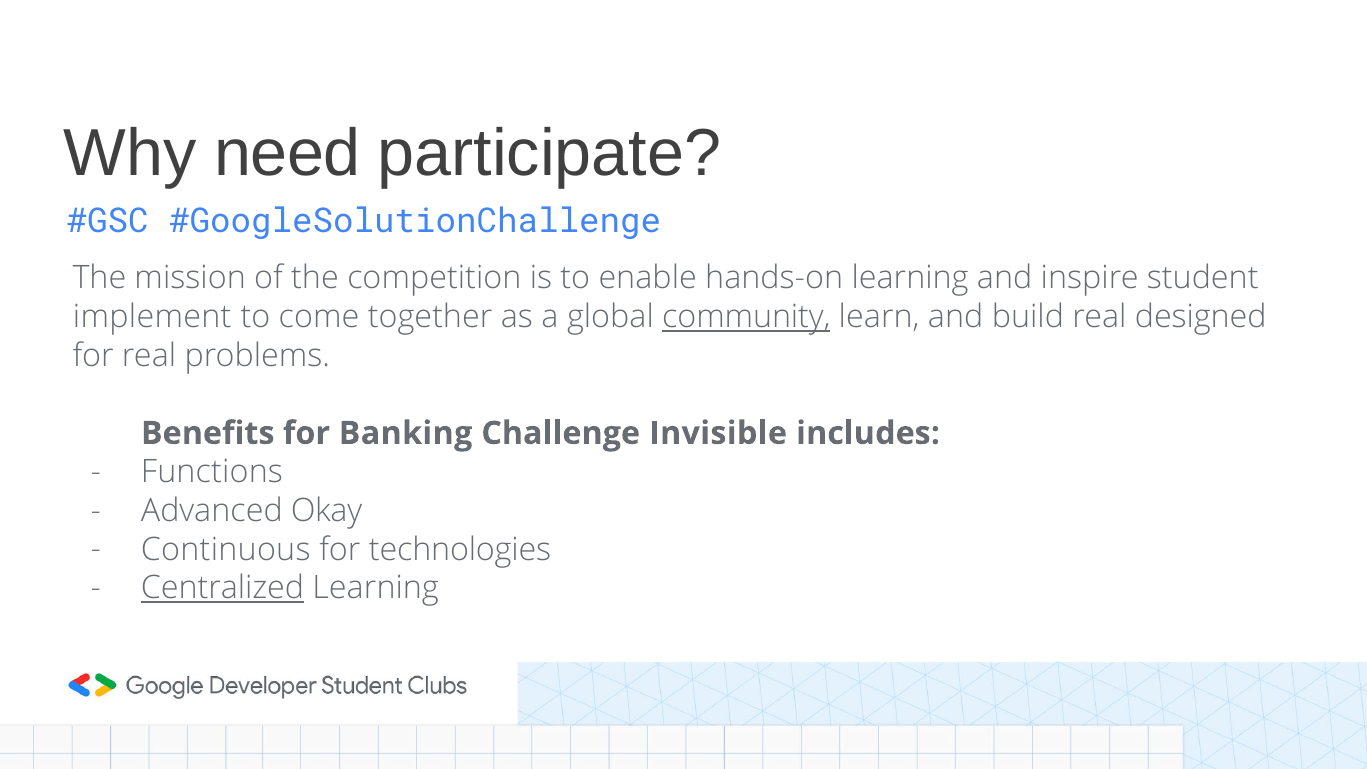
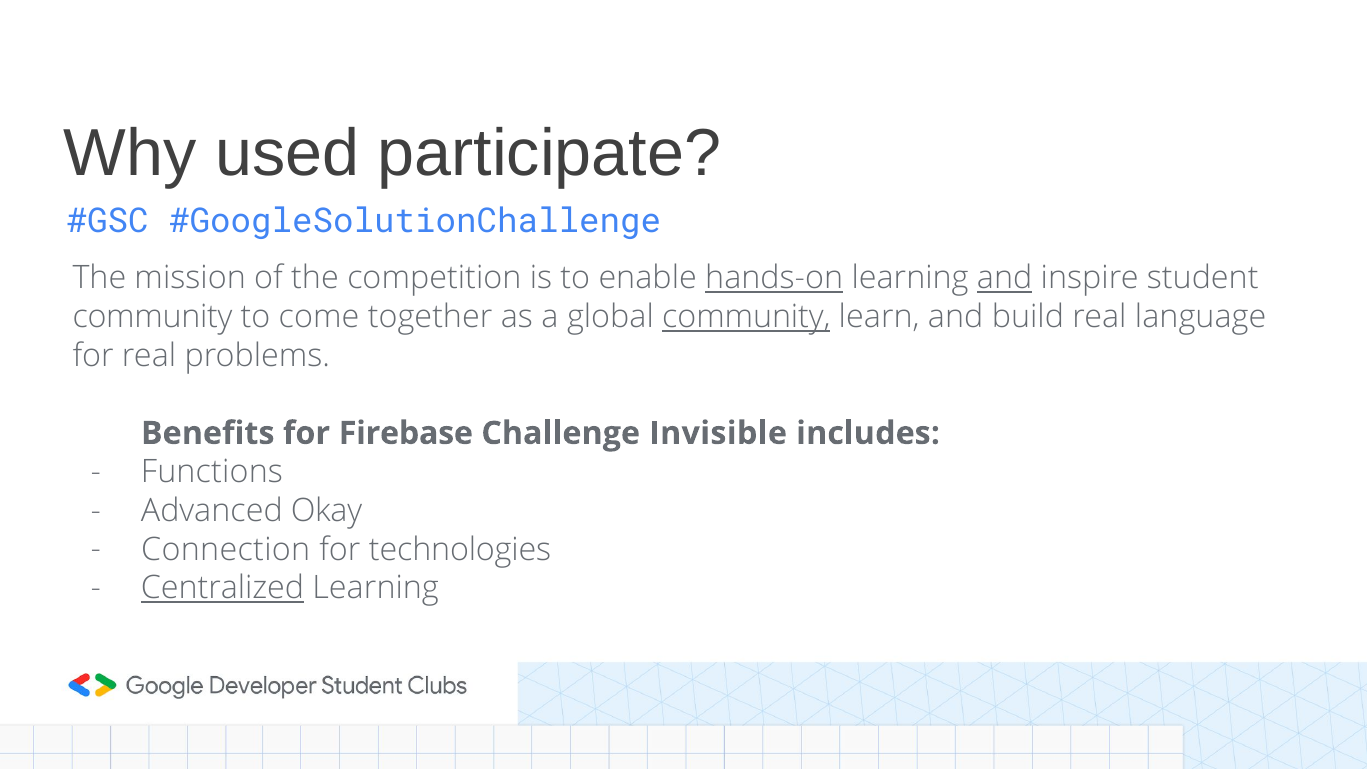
need: need -> used
hands-on underline: none -> present
and at (1005, 278) underline: none -> present
implement at (152, 317): implement -> community
designed: designed -> language
Banking: Banking -> Firebase
Continuous: Continuous -> Connection
